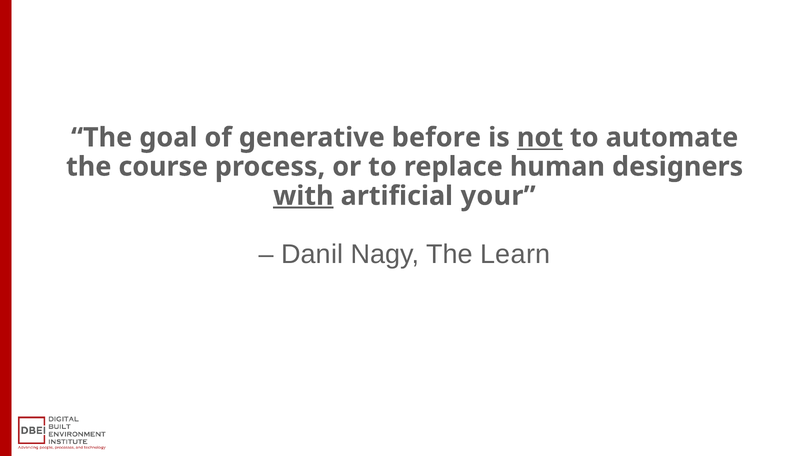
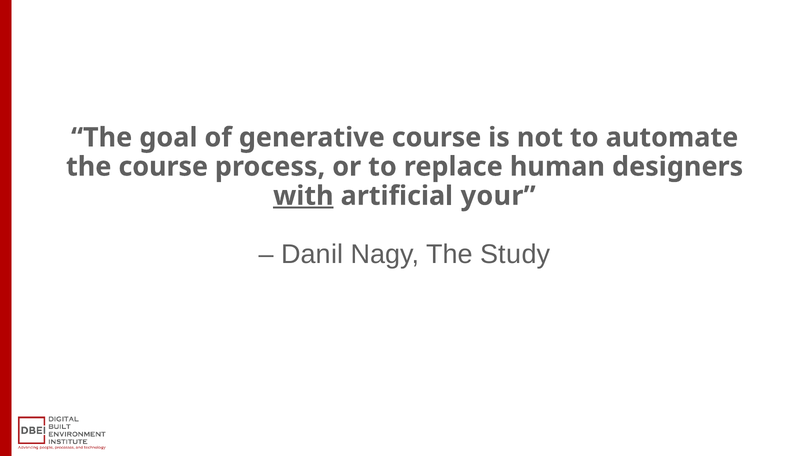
generative before: before -> course
not underline: present -> none
Learn: Learn -> Study
